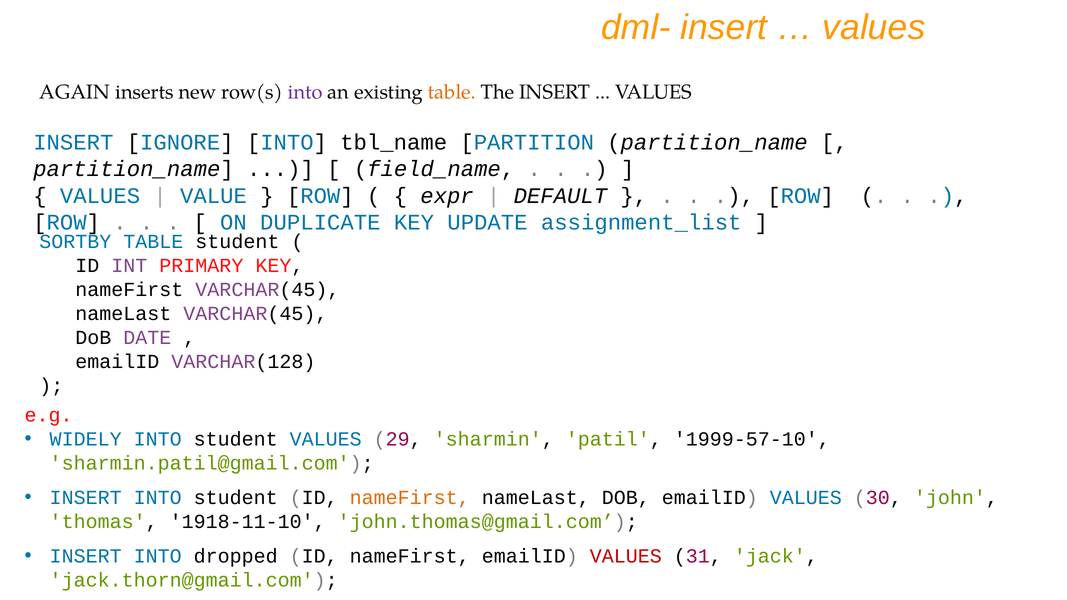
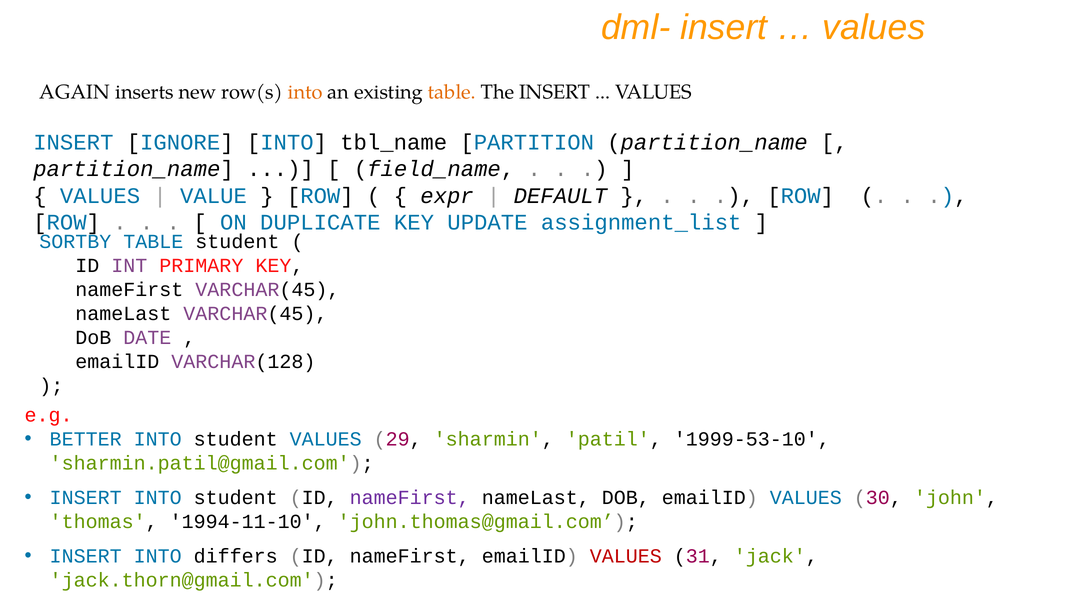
into at (305, 92) colour: purple -> orange
WIDELY: WIDELY -> BETTER
1999-57-10: 1999-57-10 -> 1999-53-10
nameFirst at (410, 498) colour: orange -> purple
1918-11-10: 1918-11-10 -> 1994-11-10
dropped: dropped -> differs
